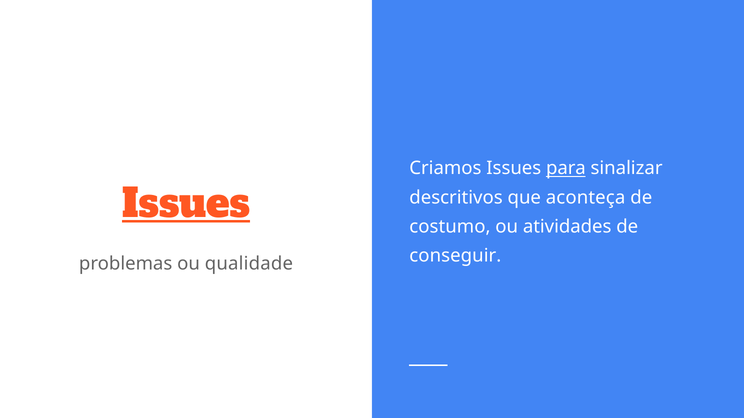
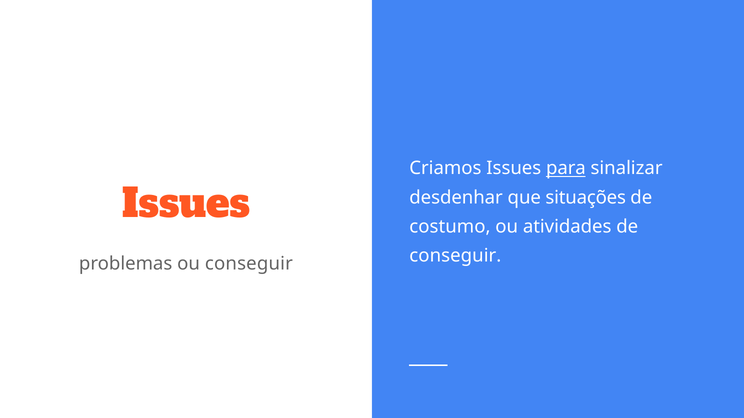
Issues at (186, 205) underline: present -> none
descritivos: descritivos -> desdenhar
aconteça: aconteça -> situações
ou qualidade: qualidade -> conseguir
